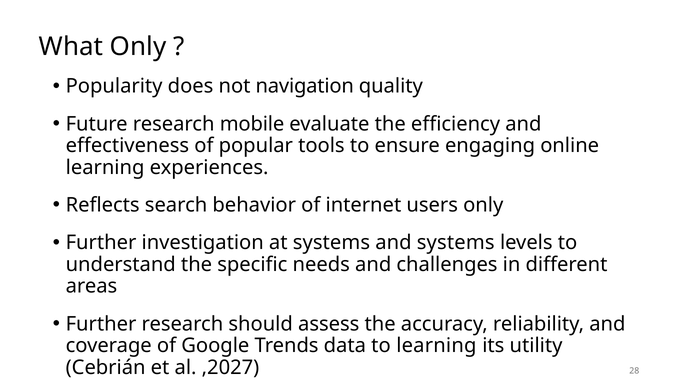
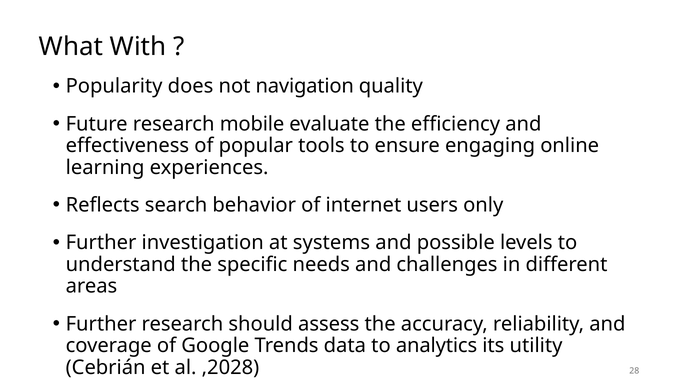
What Only: Only -> With
and systems: systems -> possible
to learning: learning -> analytics
,2027: ,2027 -> ,2028
